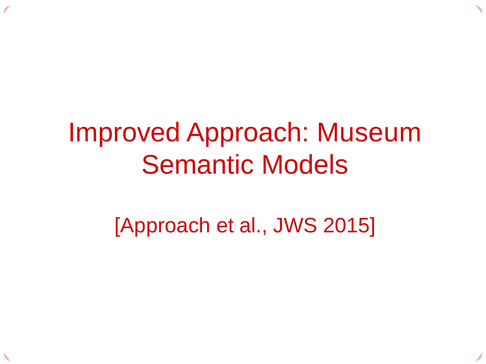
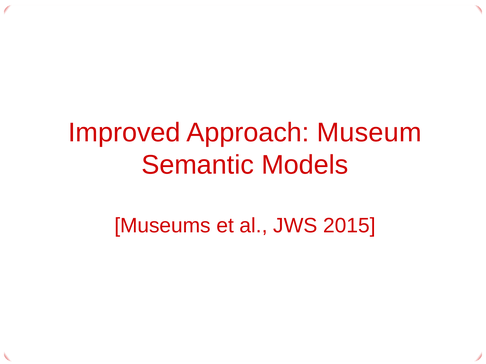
Approach at (162, 226): Approach -> Museums
